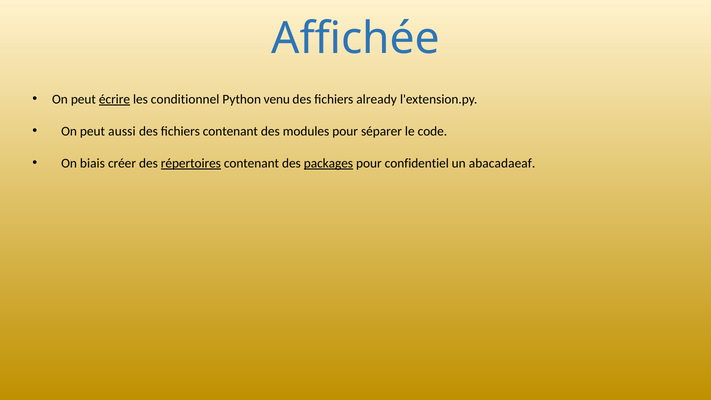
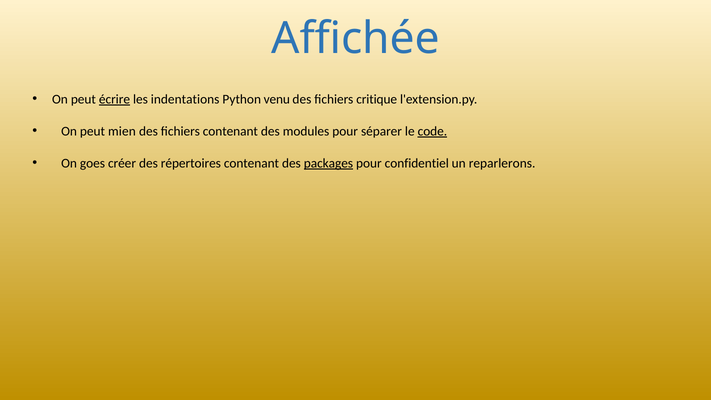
conditionnel: conditionnel -> indentations
already: already -> critique
aussi: aussi -> mien
code underline: none -> present
biais: biais -> goes
répertoires underline: present -> none
abacadaeaf: abacadaeaf -> reparlerons
